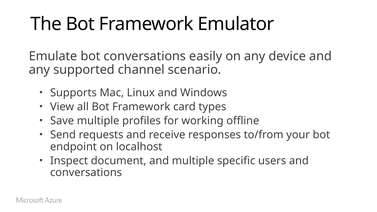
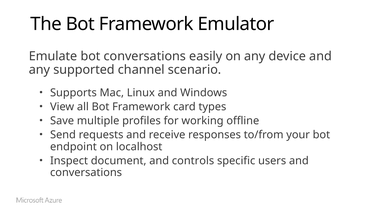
and multiple: multiple -> controls
